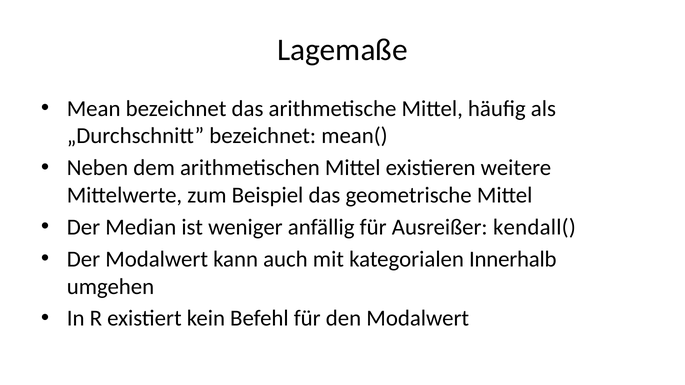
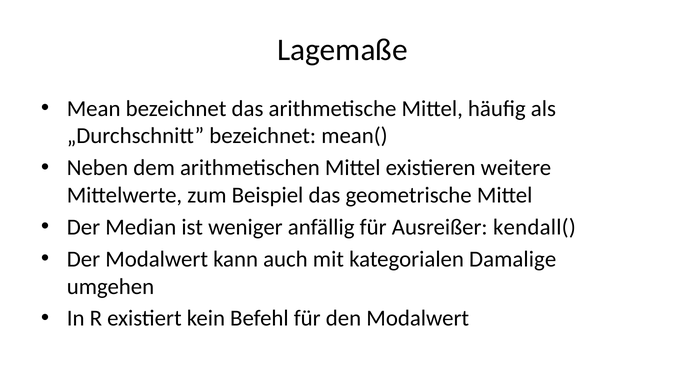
Innerhalb: Innerhalb -> Damalige
